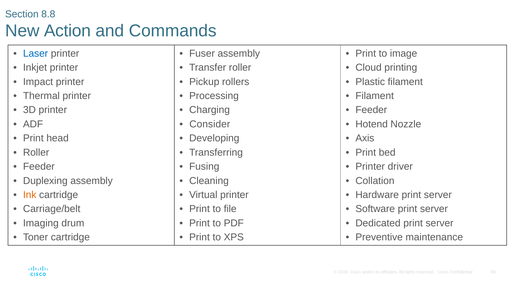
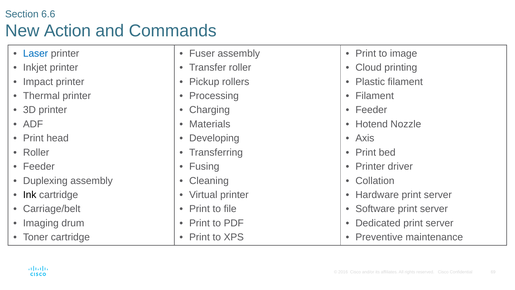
8.8: 8.8 -> 6.6
Consider: Consider -> Materials
Ink colour: orange -> black
